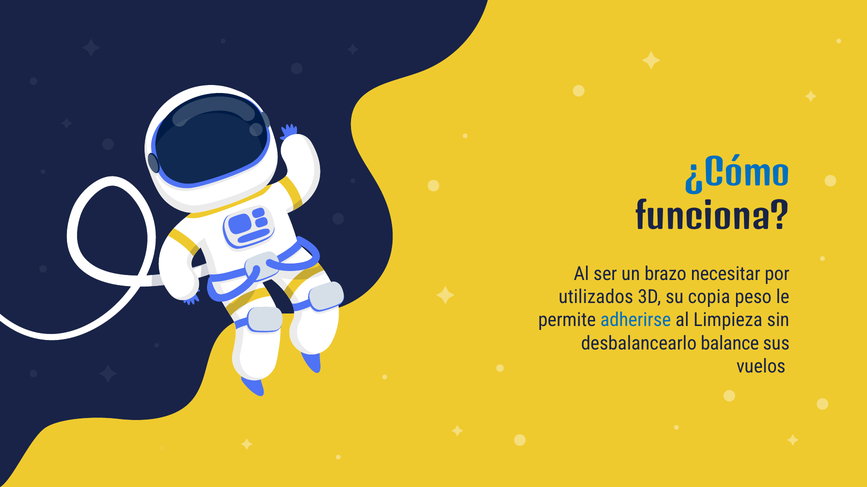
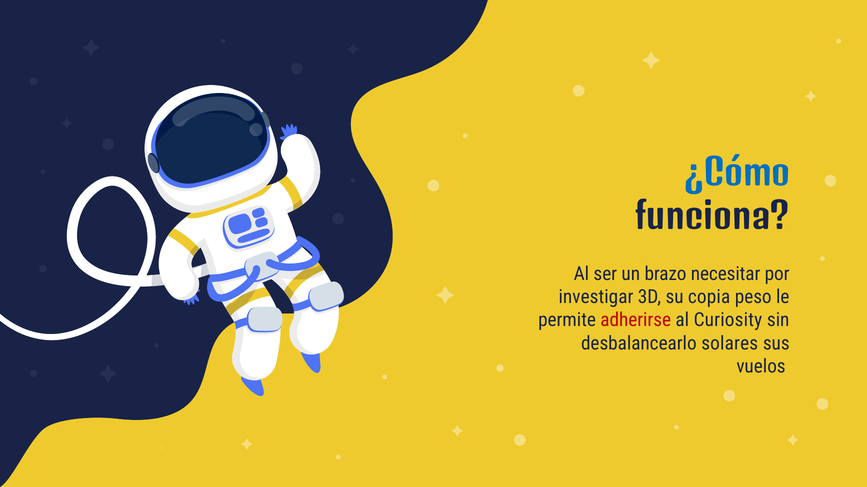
utilizados: utilizados -> investigar
adherirse colour: blue -> red
Limpieza: Limpieza -> Curiosity
balance: balance -> solares
